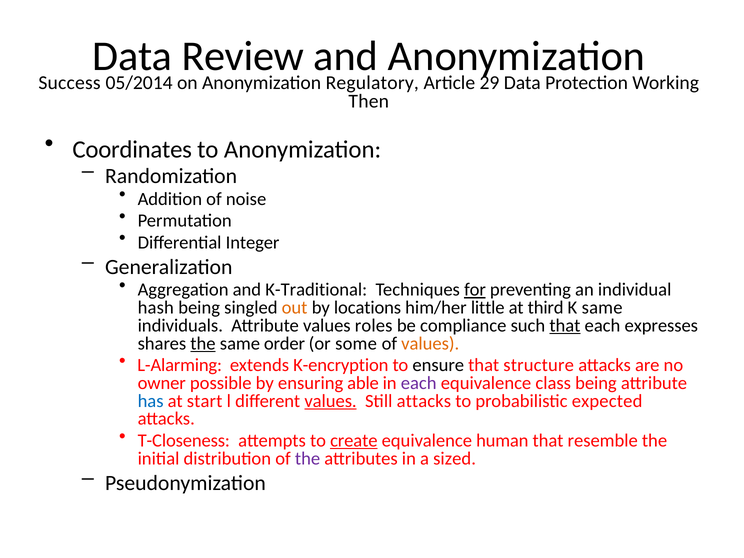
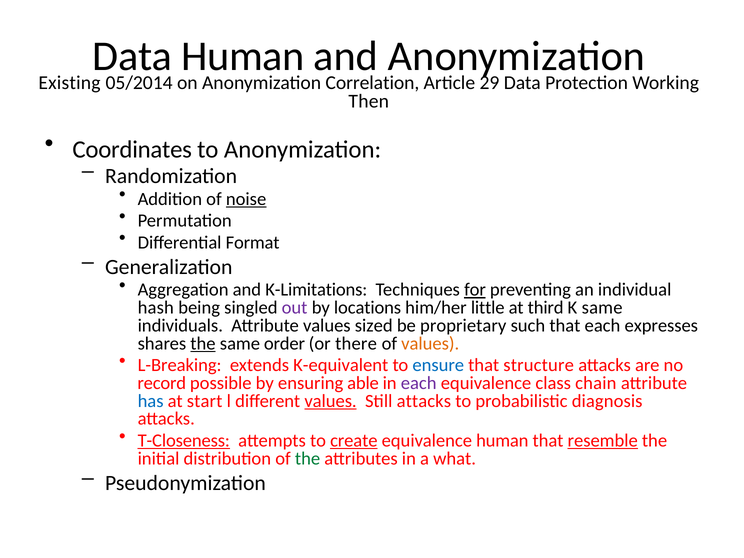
Data Review: Review -> Human
Success: Success -> Existing
Regulatory: Regulatory -> Correlation
noise underline: none -> present
Integer: Integer -> Format
K-Traditional: K-Traditional -> K-Limitations
out colour: orange -> purple
roles: roles -> sized
compliance: compliance -> proprietary
that at (565, 326) underline: present -> none
some: some -> there
L-Alarming: L-Alarming -> L-Breaking
K-encryption: K-encryption -> K-equivalent
ensure colour: black -> blue
owner: owner -> record
class being: being -> chain
expected: expected -> diagnosis
T-Closeness underline: none -> present
resemble underline: none -> present
the at (308, 459) colour: purple -> green
sized: sized -> what
